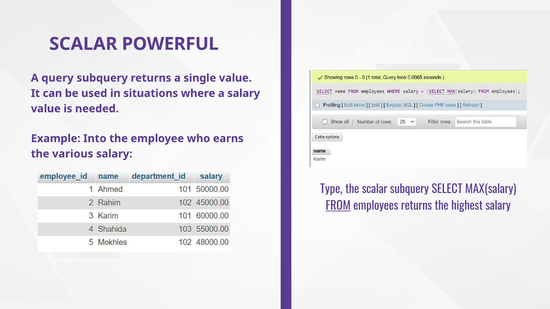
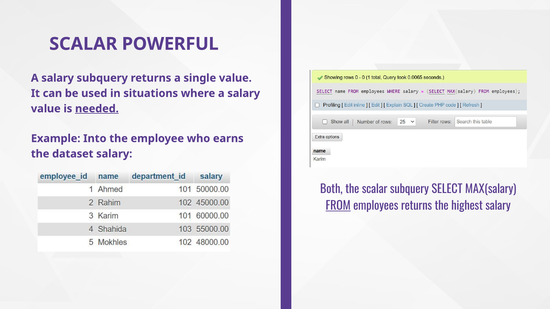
query at (57, 78): query -> salary
needed underline: none -> present
various: various -> dataset
Type: Type -> Both
